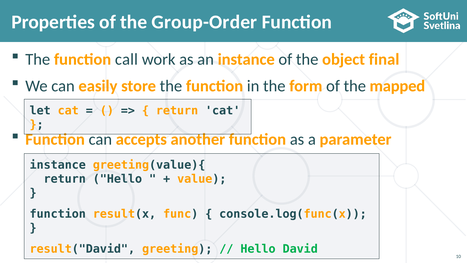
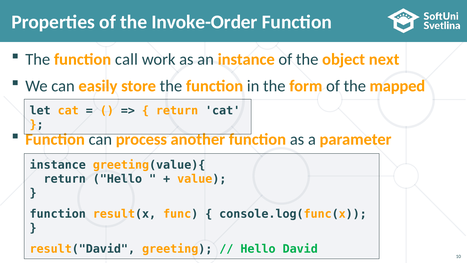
Group-Order: Group-Order -> Invoke-Order
final: final -> next
accepts: accepts -> process
